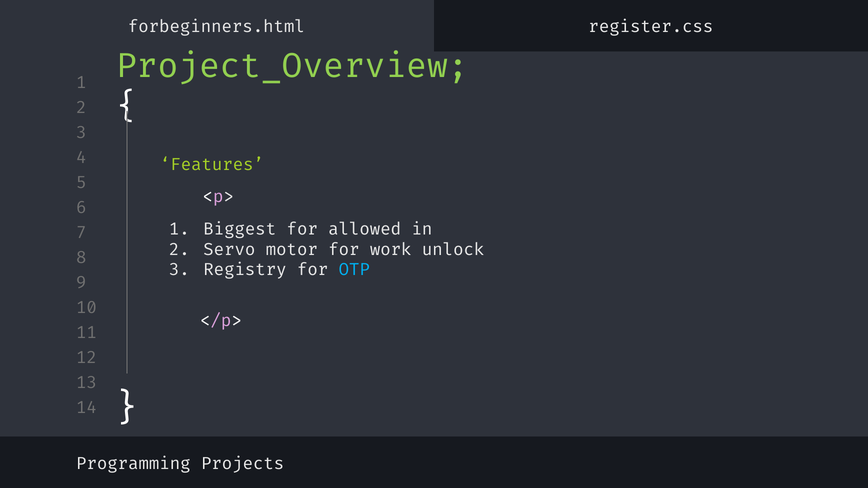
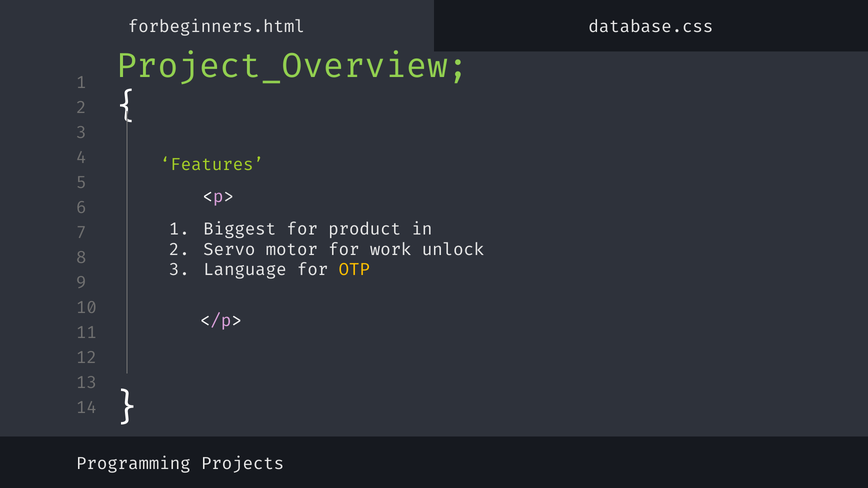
register.css: register.css -> database.css
allowed: allowed -> product
Registry: Registry -> Language
OTP colour: light blue -> yellow
